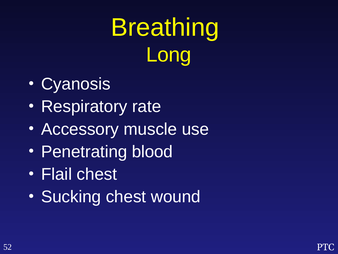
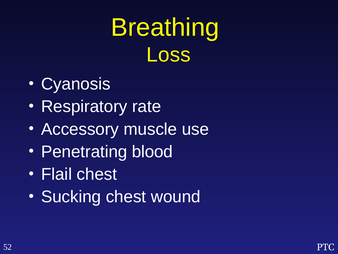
Long: Long -> Loss
